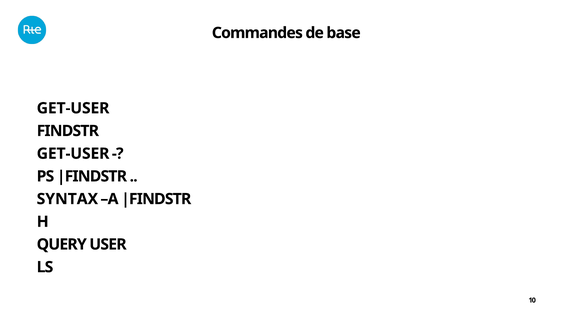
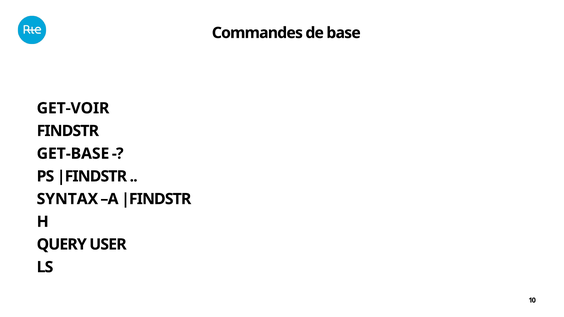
GET-USER at (73, 108): GET-USER -> GET-VOIR
GET-USER at (73, 154): GET-USER -> GET-BASE
